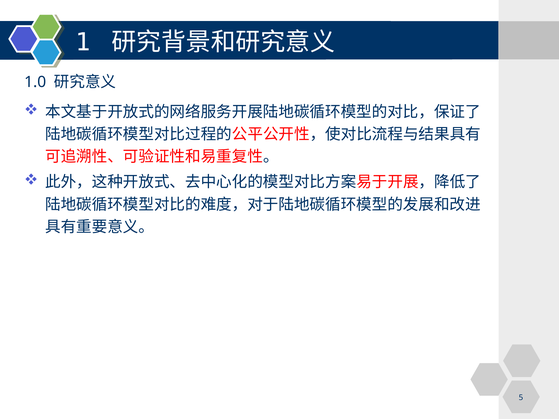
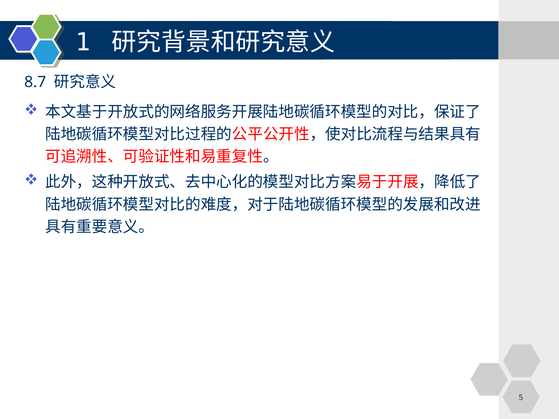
1.0: 1.0 -> 8.7
